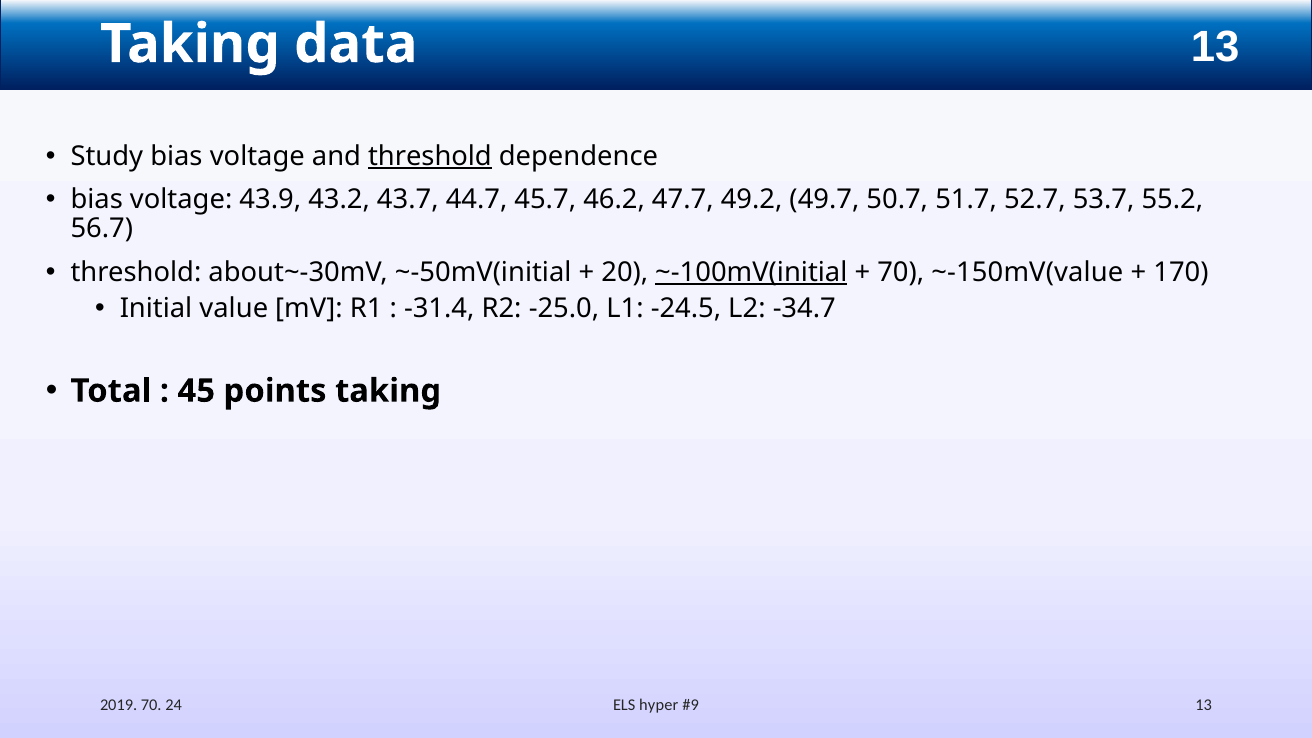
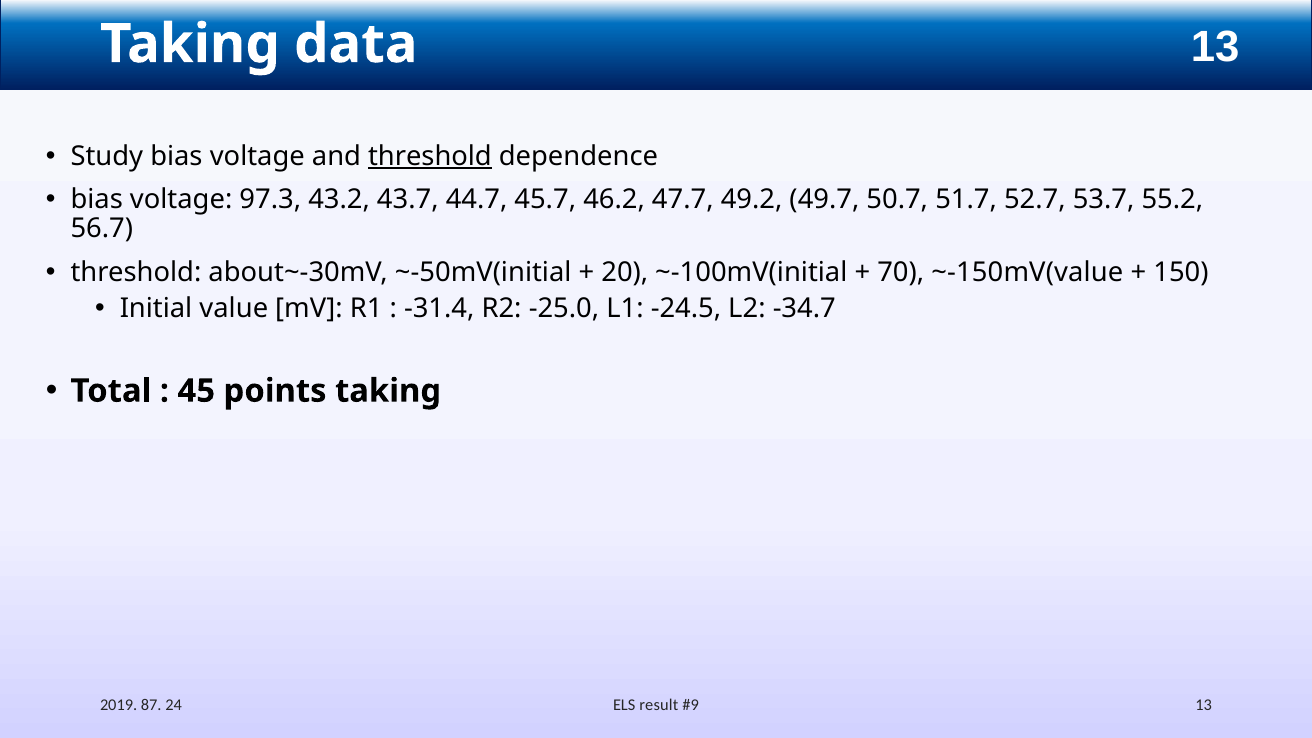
43.9: 43.9 -> 97.3
~-100mV(initial underline: present -> none
170: 170 -> 150
2019 70: 70 -> 87
hyper: hyper -> result
